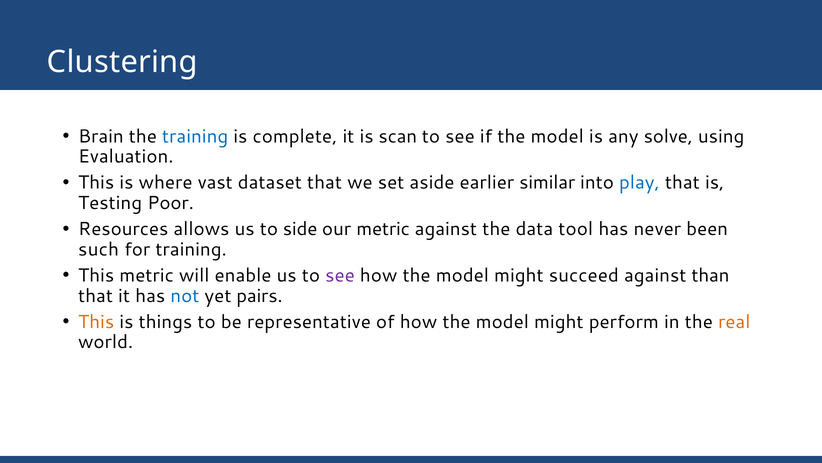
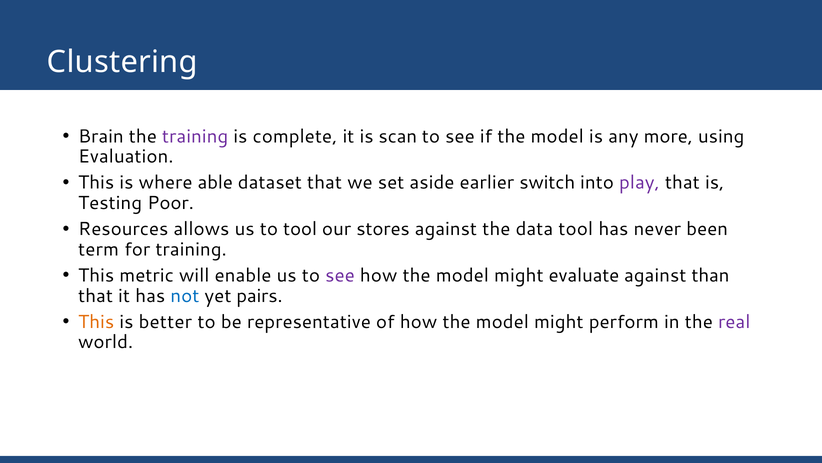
training at (195, 136) colour: blue -> purple
solve: solve -> more
vast: vast -> able
similar: similar -> switch
play colour: blue -> purple
to side: side -> tool
our metric: metric -> stores
such: such -> term
succeed: succeed -> evaluate
things: things -> better
real colour: orange -> purple
